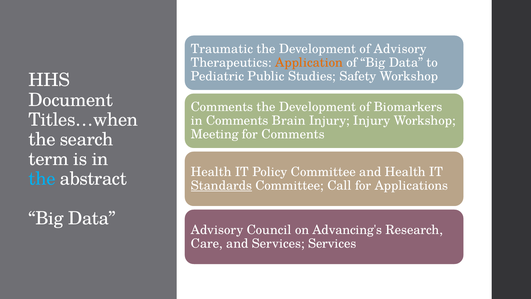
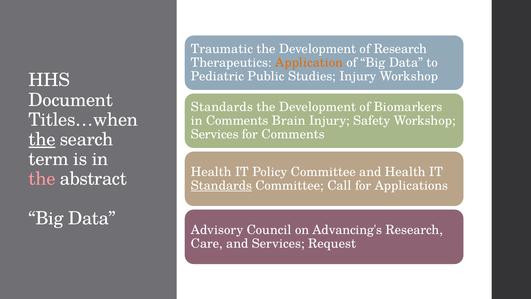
of Advisory: Advisory -> Research
Studies Safety: Safety -> Injury
Comments at (222, 107): Comments -> Standards
Injury Injury: Injury -> Safety
Meeting at (215, 134): Meeting -> Services
the at (42, 139) underline: none -> present
the at (42, 179) colour: light blue -> pink
Services Services: Services -> Request
